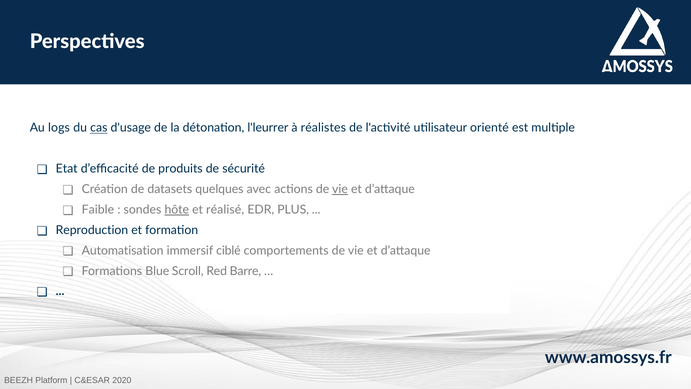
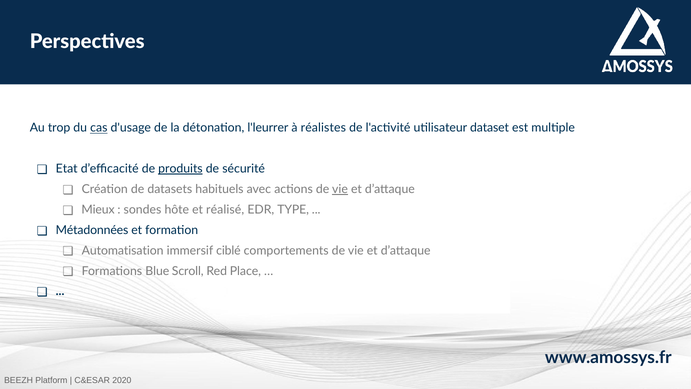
logs: logs -> trop
orienté: orienté -> dataset
produits underline: none -> present
quelques: quelques -> habituels
Faible: Faible -> Mieux
hôte underline: present -> none
PLUS: PLUS -> TYPE
Reproduction: Reproduction -> Métadonnées
Barre: Barre -> Place
